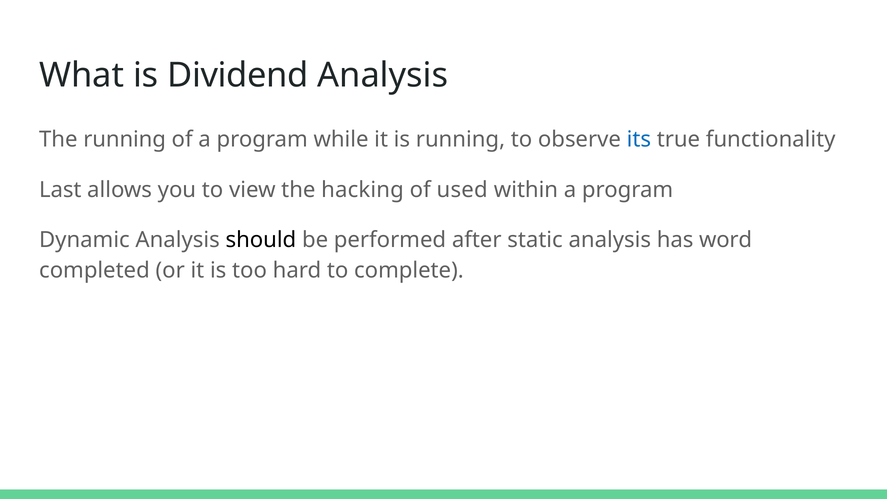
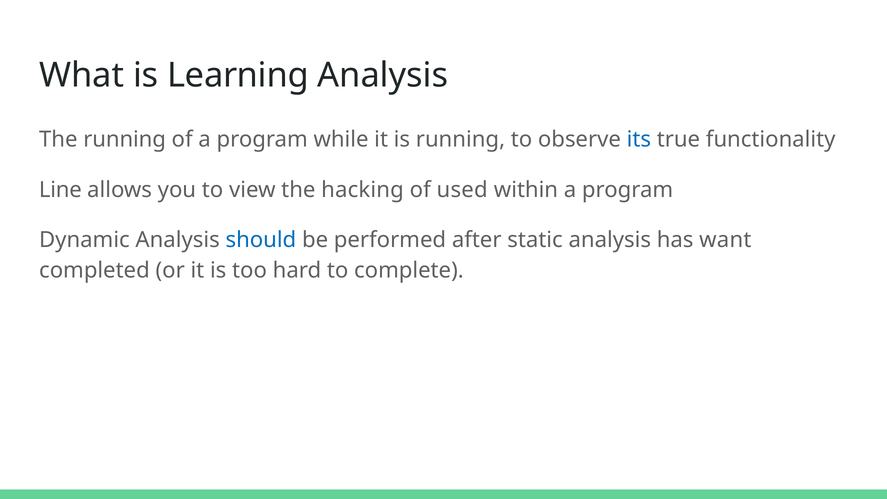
Dividend: Dividend -> Learning
Last: Last -> Line
should colour: black -> blue
word: word -> want
